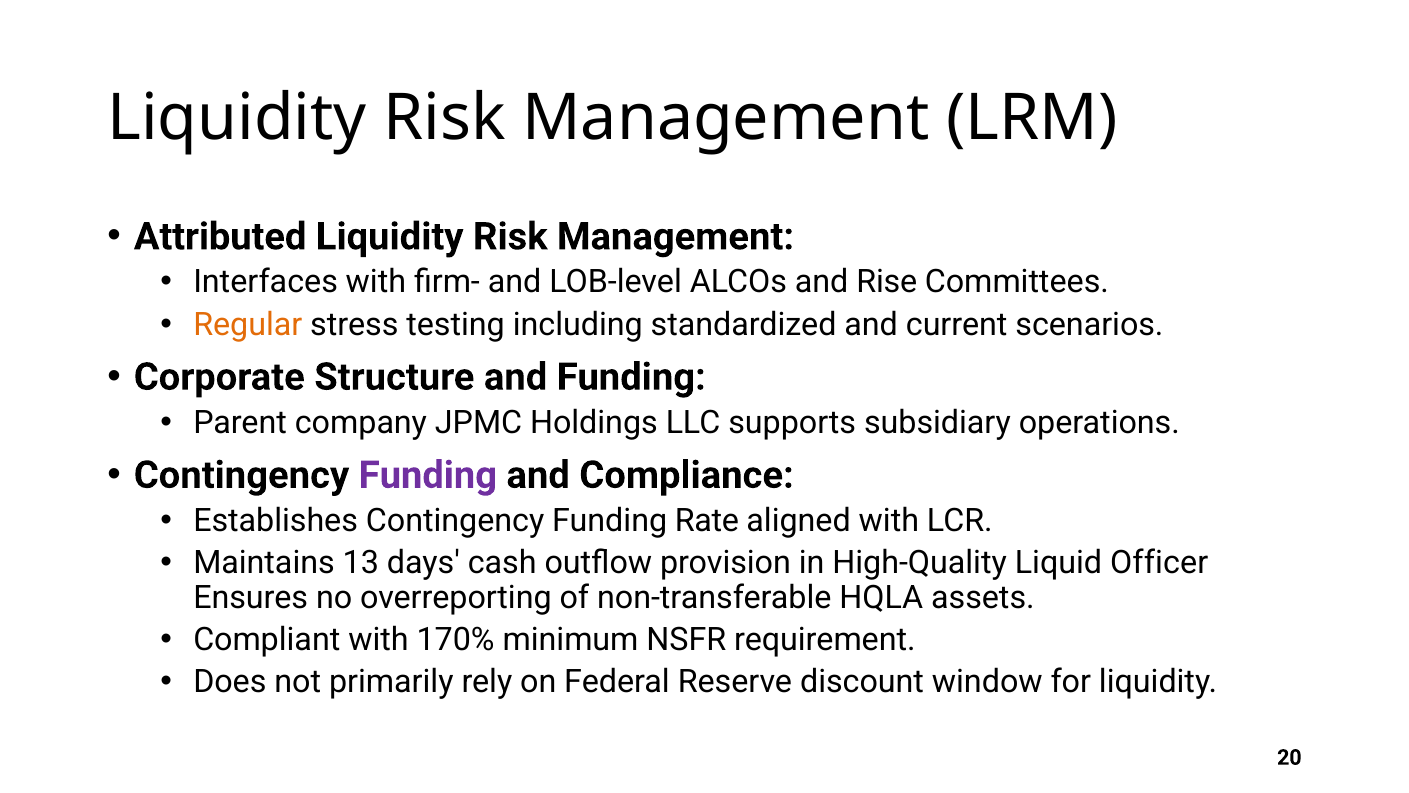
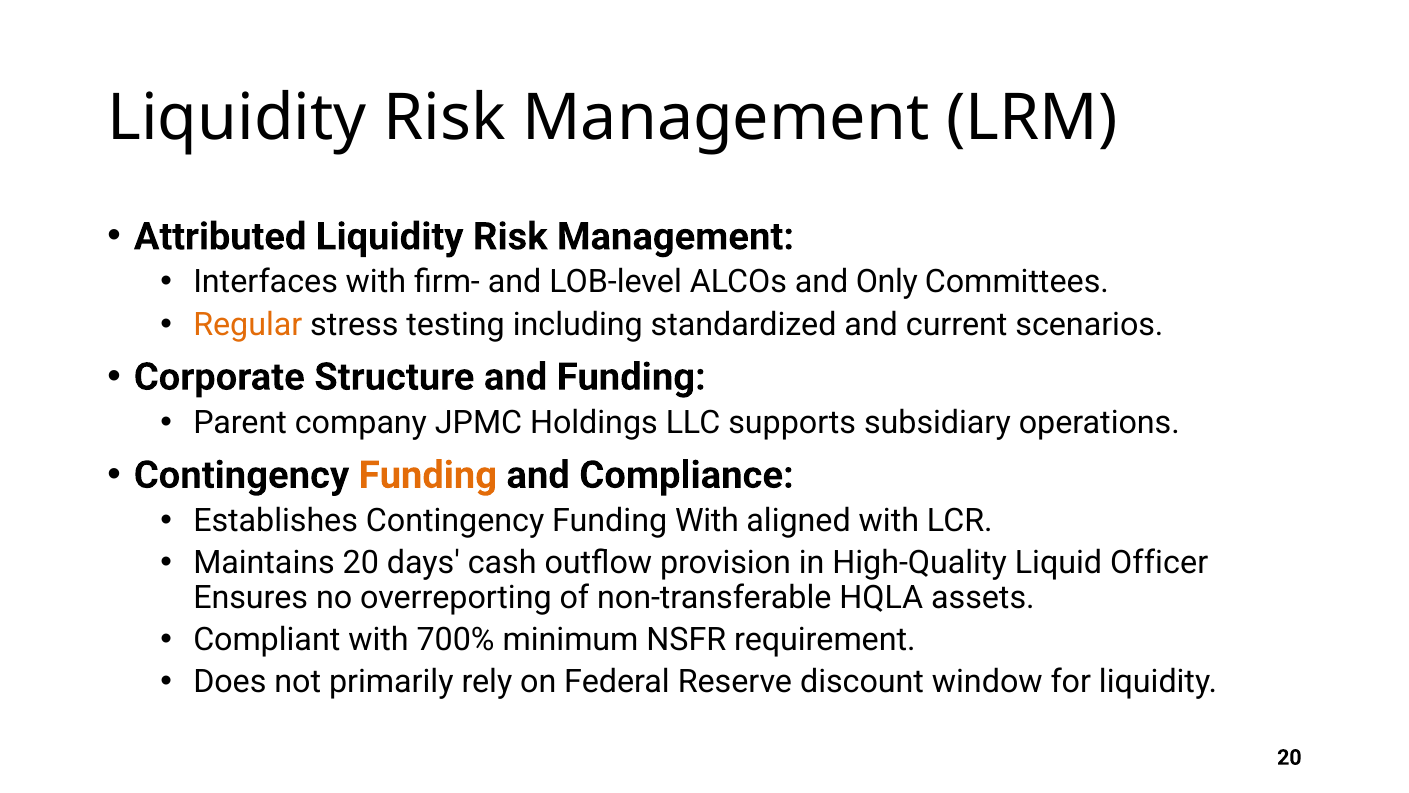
Rise: Rise -> Only
Funding at (428, 475) colour: purple -> orange
Funding Rate: Rate -> With
Maintains 13: 13 -> 20
170%: 170% -> 700%
